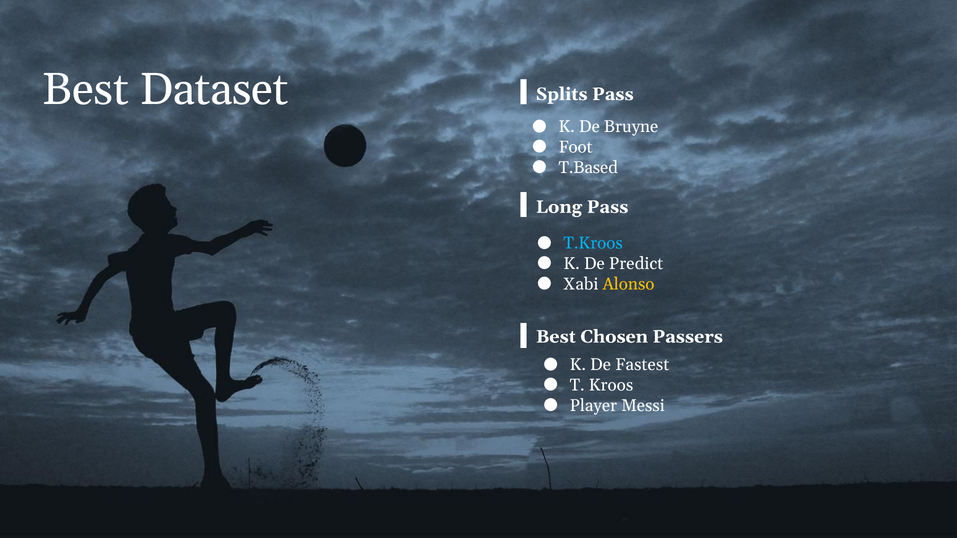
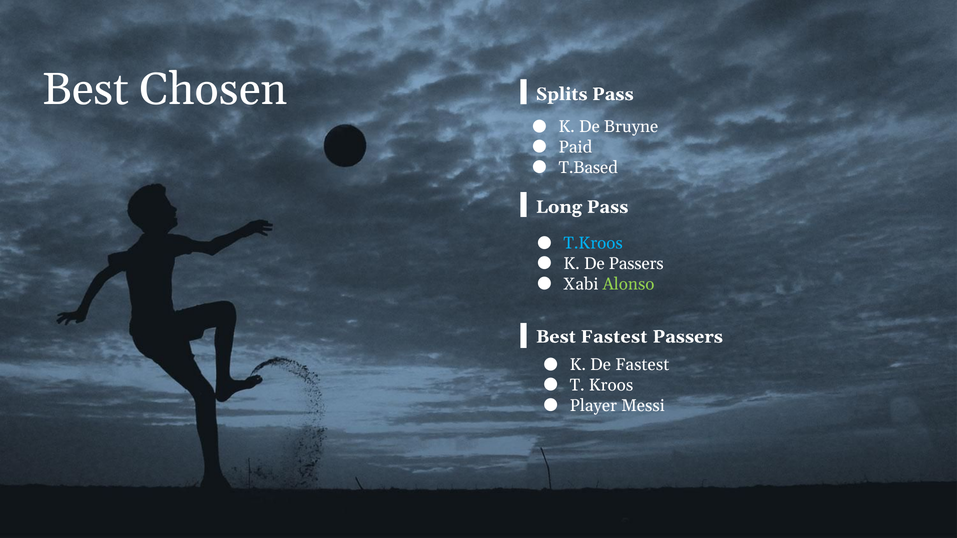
Dataset: Dataset -> Chosen
Foot: Foot -> Paid
De Predict: Predict -> Passers
Alonso colour: yellow -> light green
Best Chosen: Chosen -> Fastest
